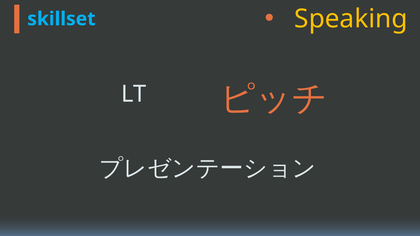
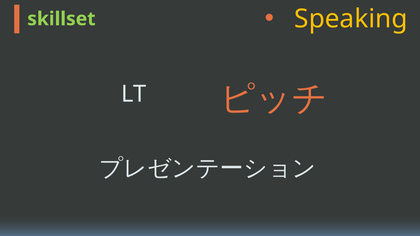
skillset colour: light blue -> light green
